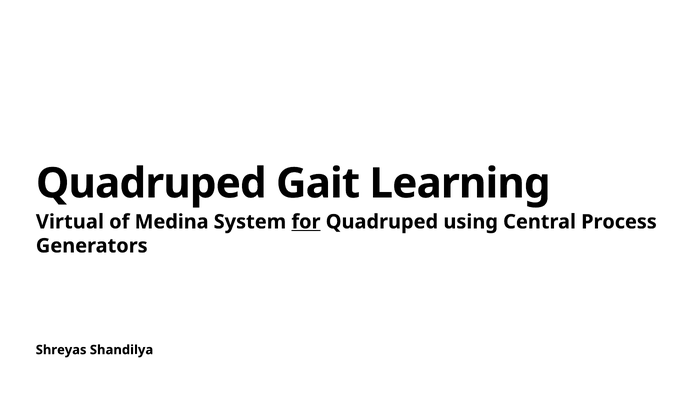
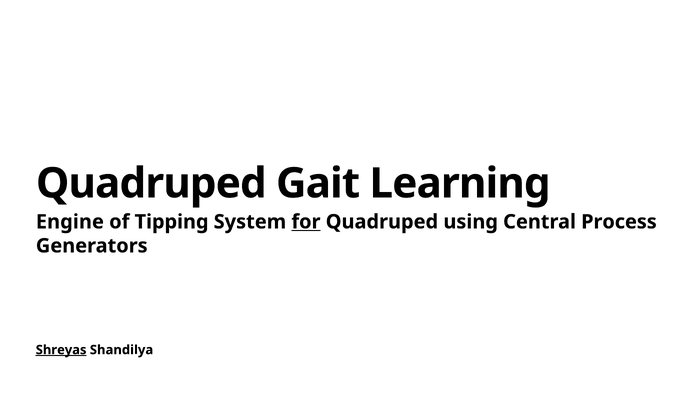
Virtual: Virtual -> Engine
Medina: Medina -> Tipping
Shreyas underline: none -> present
